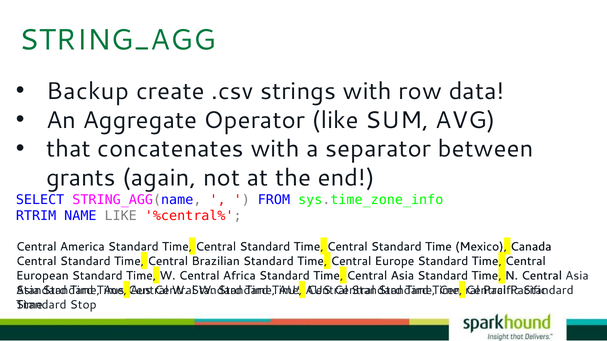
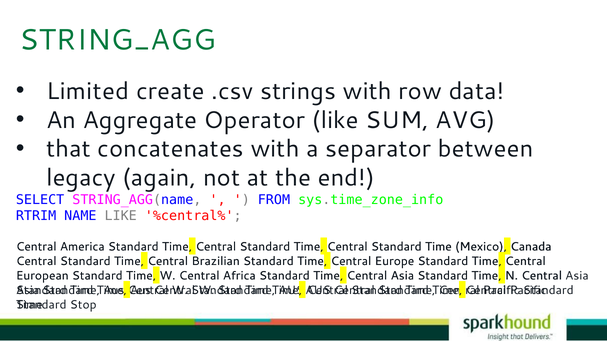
Backup: Backup -> Limited
grants: grants -> legacy
